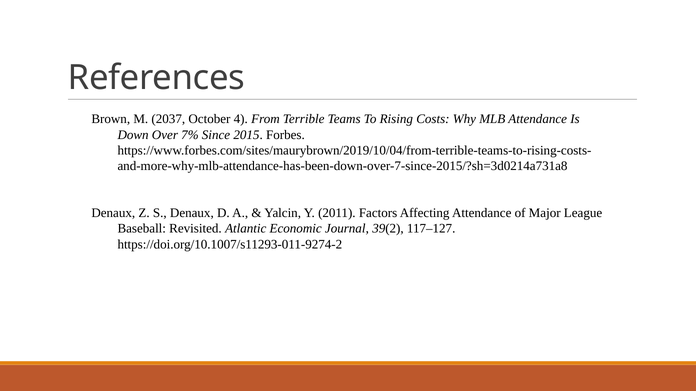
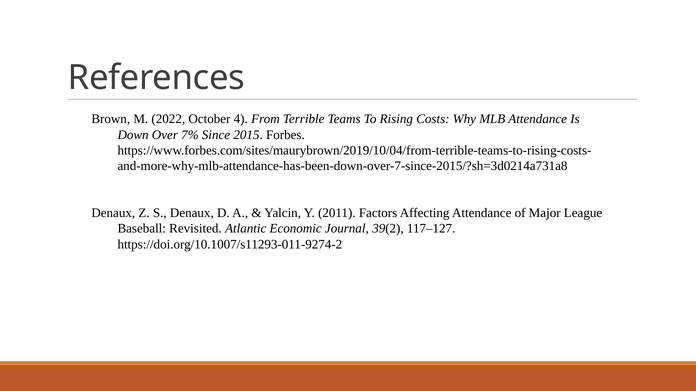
2037: 2037 -> 2022
